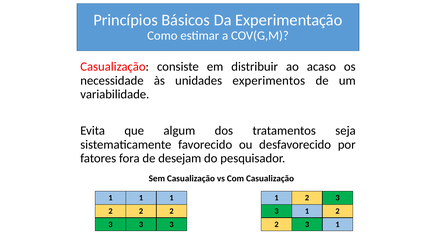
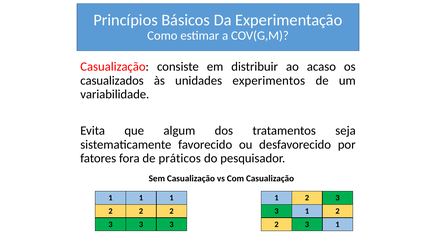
necessidade: necessidade -> casualizados
desejam: desejam -> práticos
